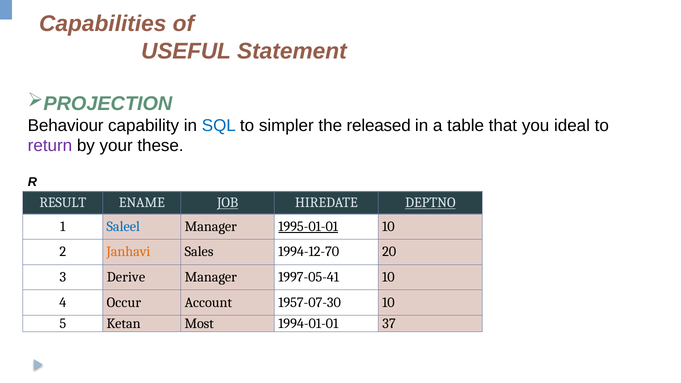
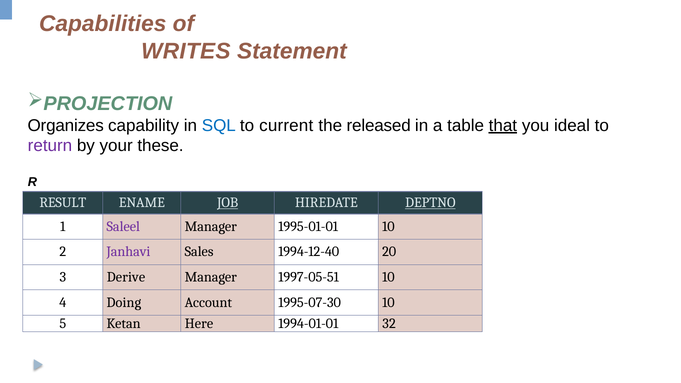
USEFUL: USEFUL -> WRITES
Behaviour: Behaviour -> Organizes
simpler: simpler -> current
that underline: none -> present
Saleel colour: blue -> purple
1995-01-01 underline: present -> none
Janhavi colour: orange -> purple
1994-12-70: 1994-12-70 -> 1994-12-40
1997-05-41: 1997-05-41 -> 1997-05-51
Occur: Occur -> Doing
1957-07-30: 1957-07-30 -> 1995-07-30
Most: Most -> Here
37: 37 -> 32
